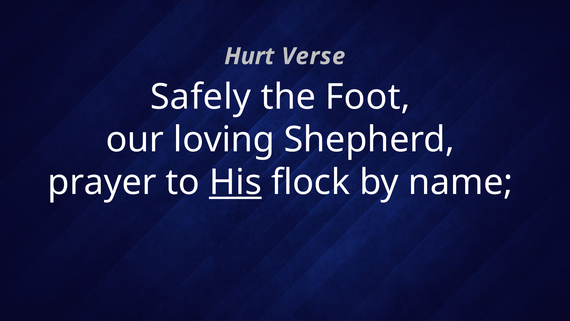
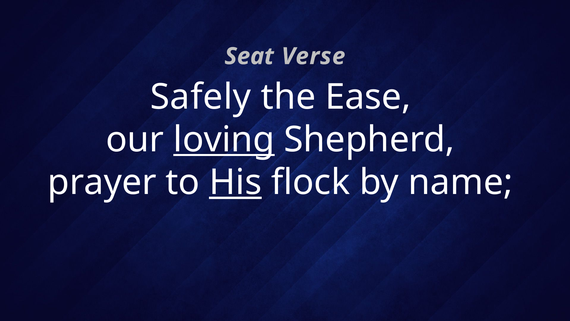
Hurt: Hurt -> Seat
Foot: Foot -> Ease
loving underline: none -> present
